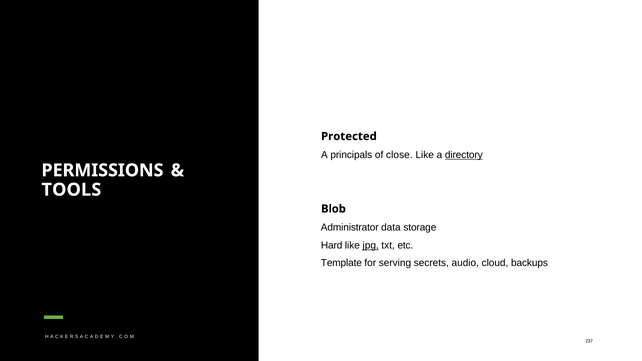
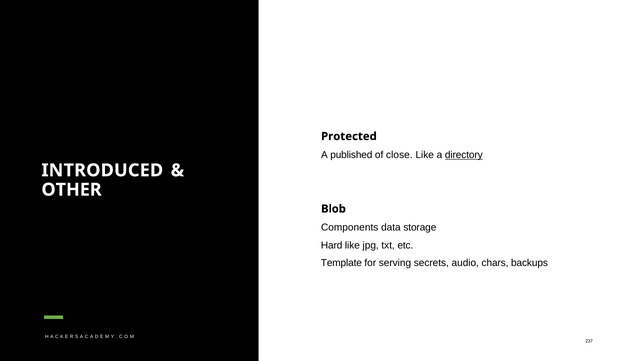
principals: principals -> published
PERMISSIONS: PERMISSIONS -> INTRODUCED
TOOLS: TOOLS -> OTHER
Administrator: Administrator -> Components
jpg underline: present -> none
cloud: cloud -> chars
